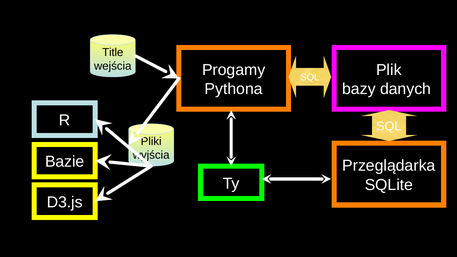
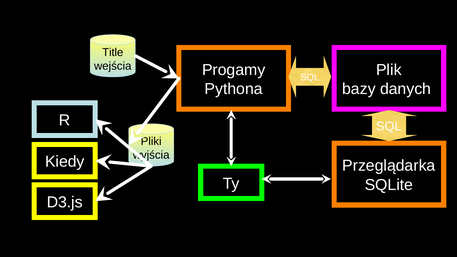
Bazie: Bazie -> Kiedy
